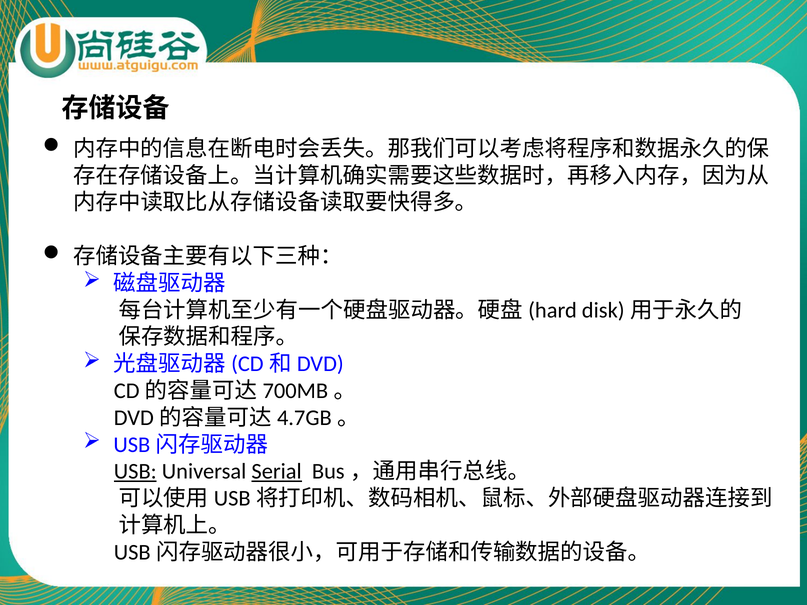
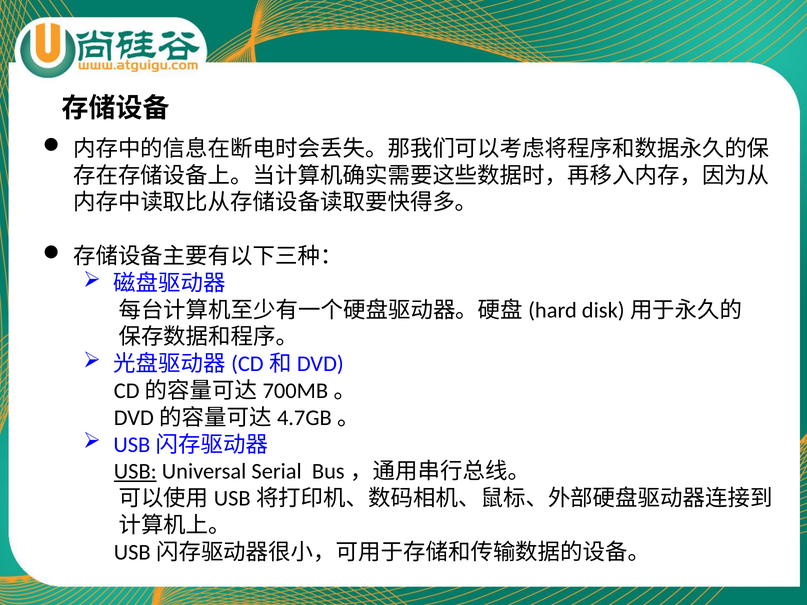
Serial underline: present -> none
